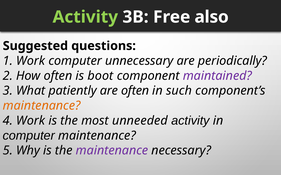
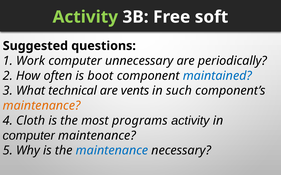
also: also -> soft
maintained colour: purple -> blue
patiently: patiently -> technical
are often: often -> vents
4 Work: Work -> Cloth
unneeded: unneeded -> programs
maintenance at (112, 151) colour: purple -> blue
